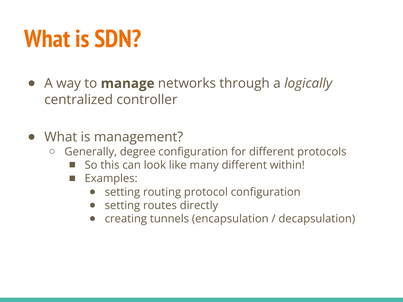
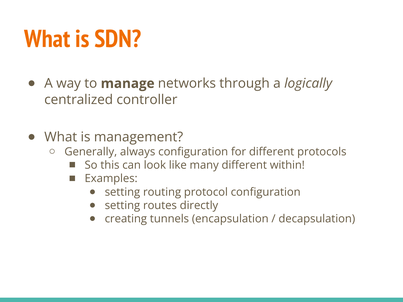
degree: degree -> always
